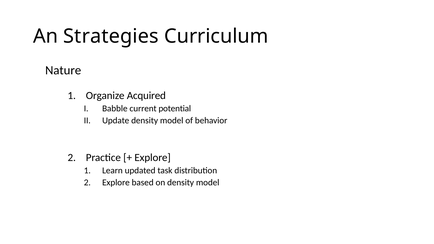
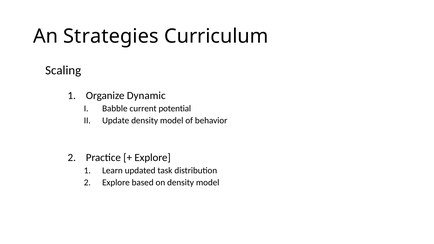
Nature: Nature -> Scaling
Acquired: Acquired -> Dynamic
